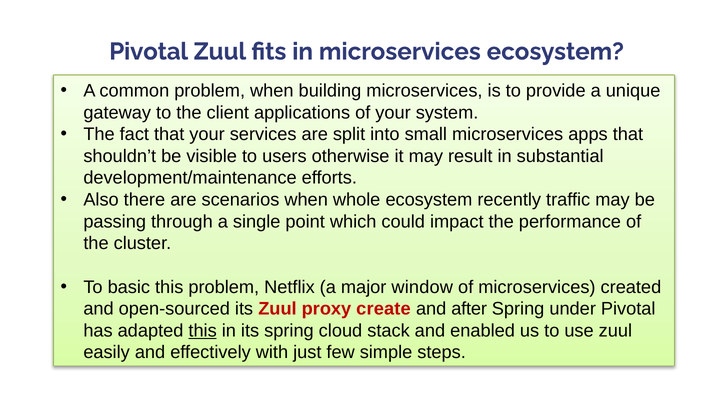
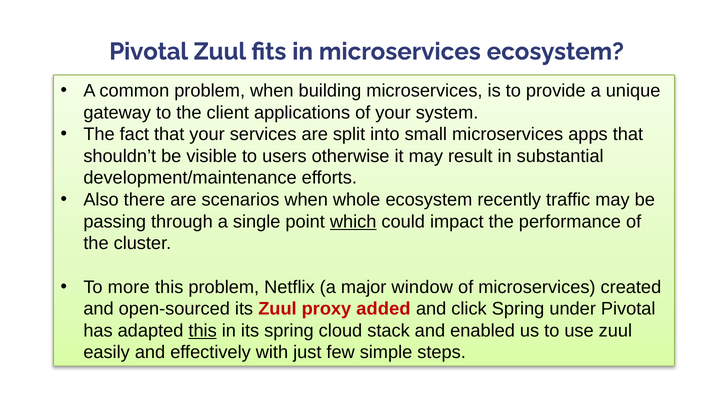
which underline: none -> present
basic: basic -> more
create: create -> added
after: after -> click
